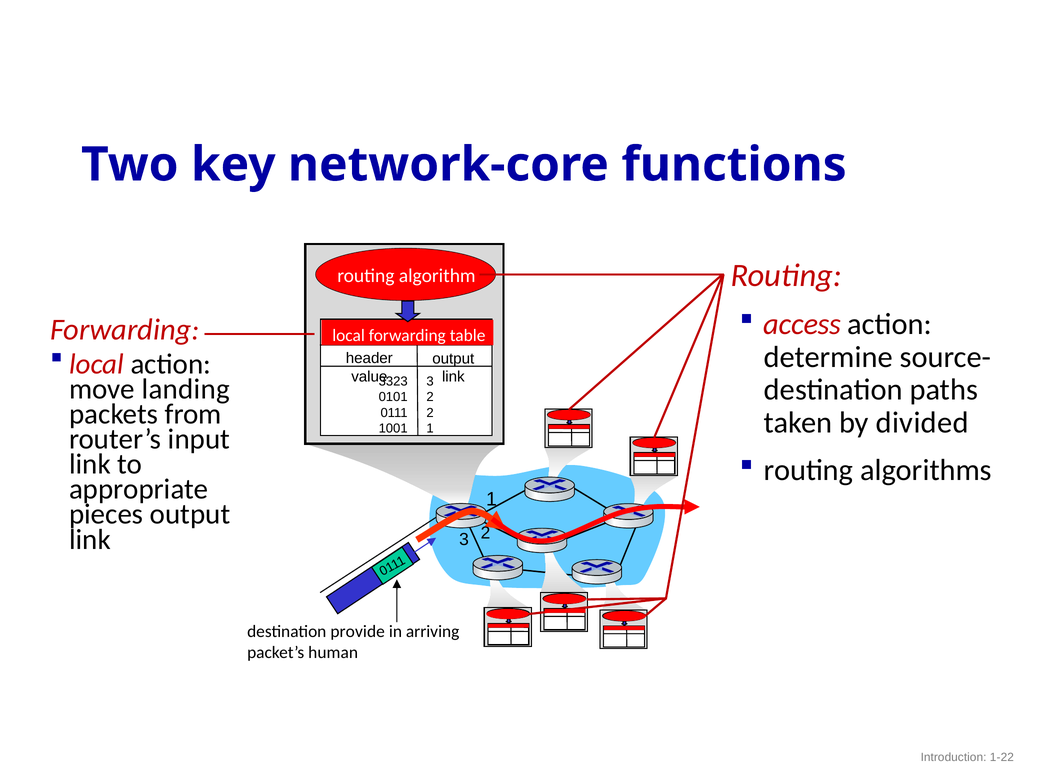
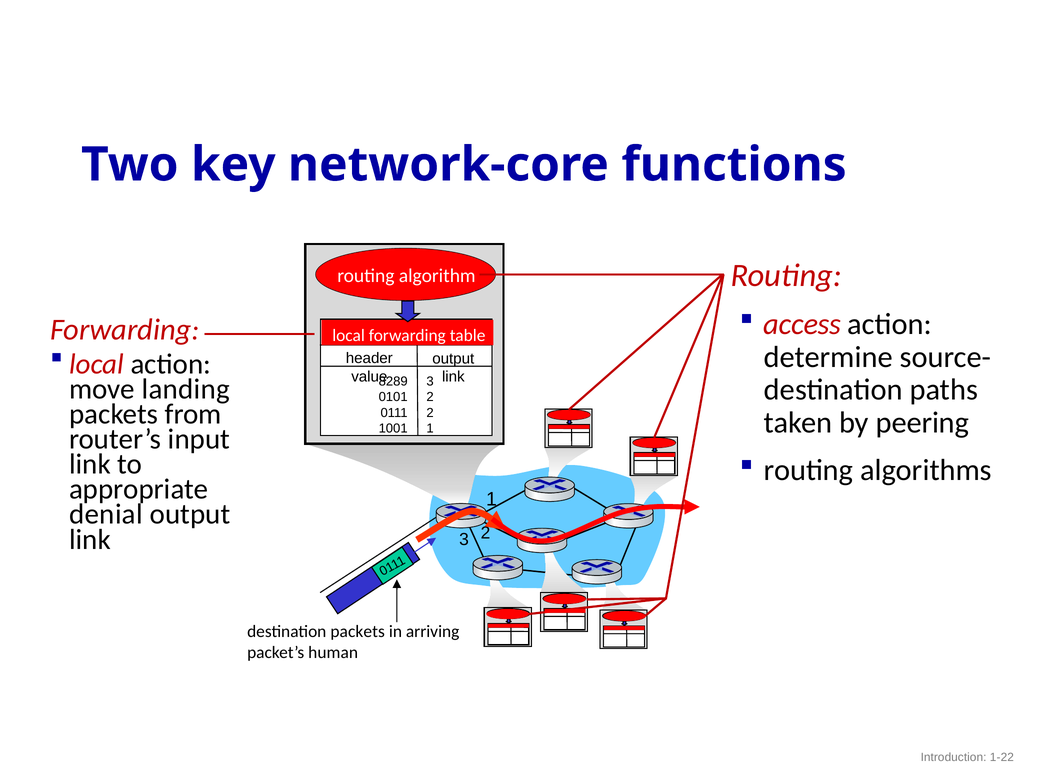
3323: 3323 -> 8289
divided: divided -> peering
pieces: pieces -> denial
destination provide: provide -> packets
